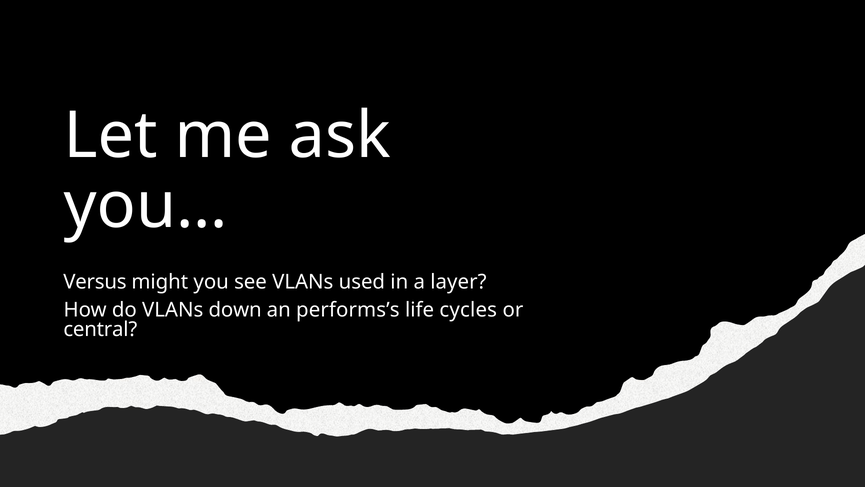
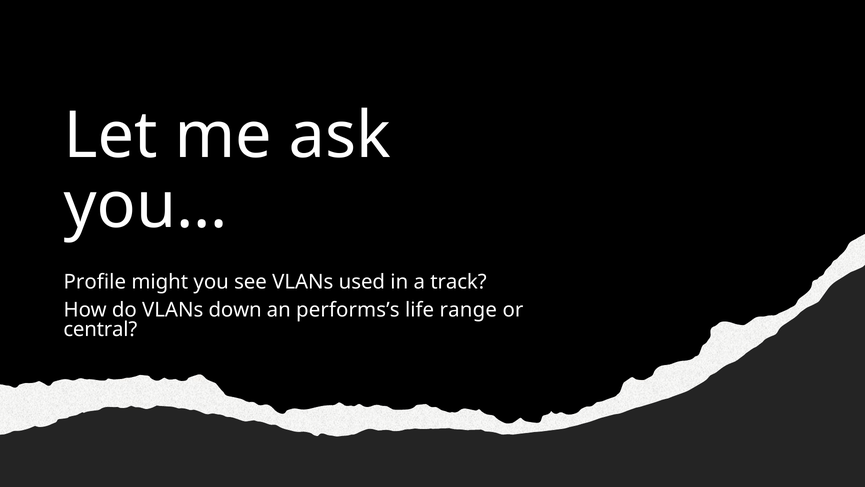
Versus: Versus -> Profile
layer: layer -> track
cycles: cycles -> range
